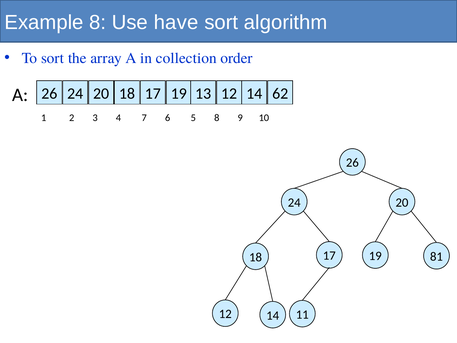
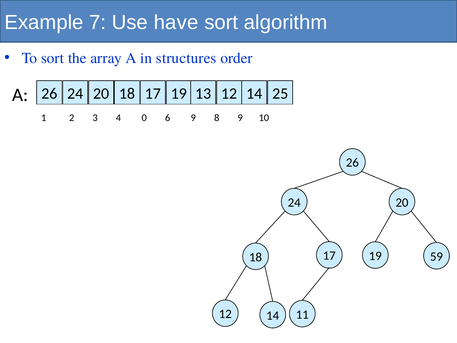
Example 8: 8 -> 7
collection: collection -> structures
62: 62 -> 25
7: 7 -> 0
6 5: 5 -> 9
81: 81 -> 59
